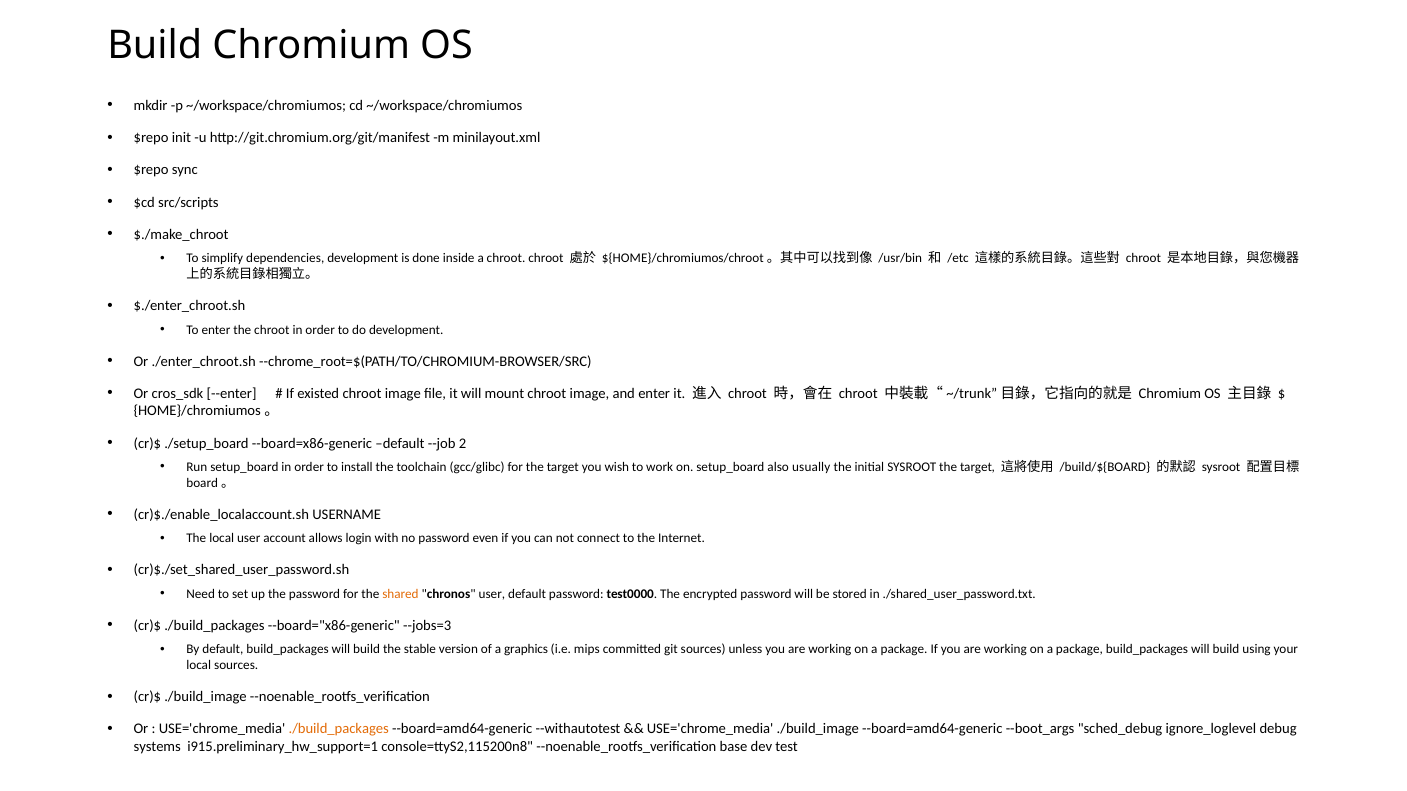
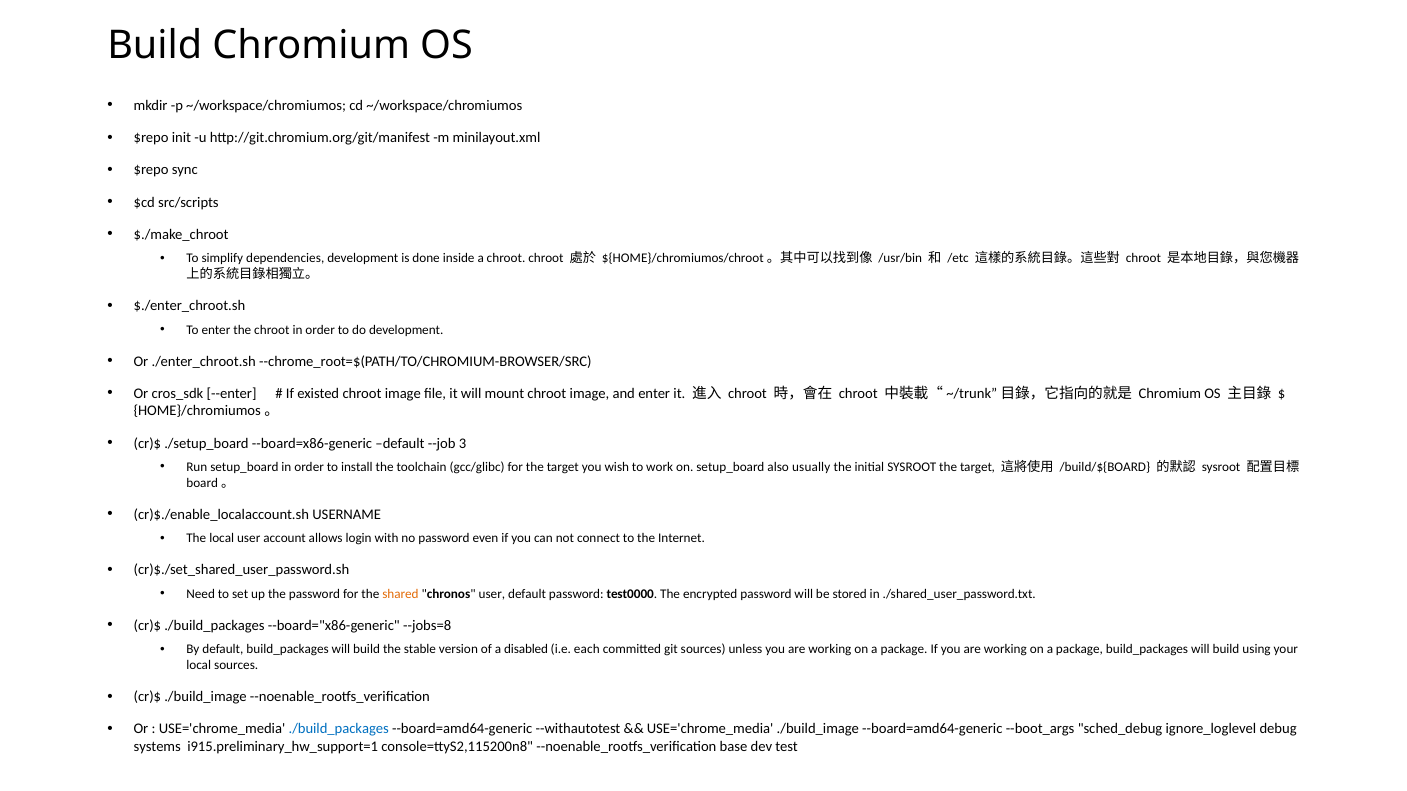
2: 2 -> 3
--jobs=3: --jobs=3 -> --jobs=8
graphics: graphics -> disabled
mips: mips -> each
./build_packages at (339, 730) colour: orange -> blue
